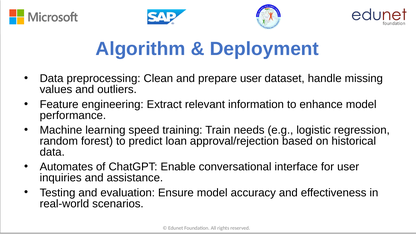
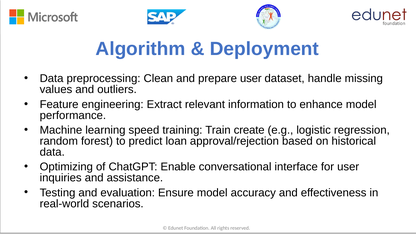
needs: needs -> create
Automates: Automates -> Optimizing
